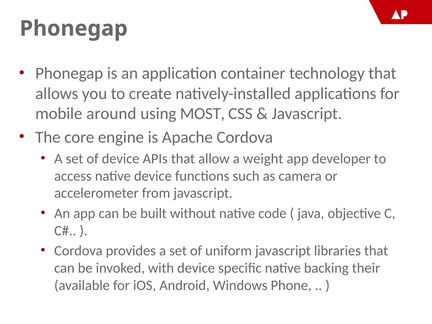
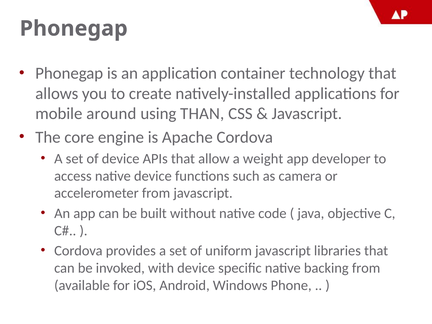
MOST: MOST -> THAN
backing their: their -> from
